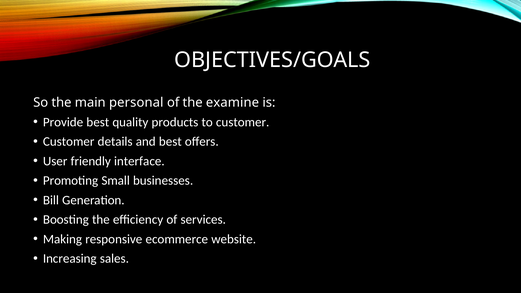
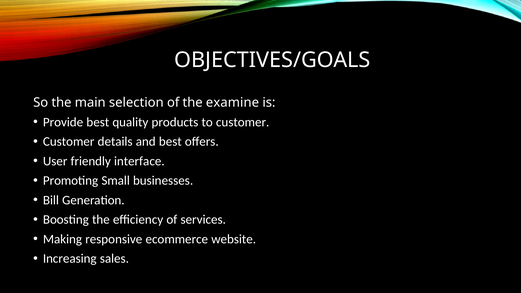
personal: personal -> selection
